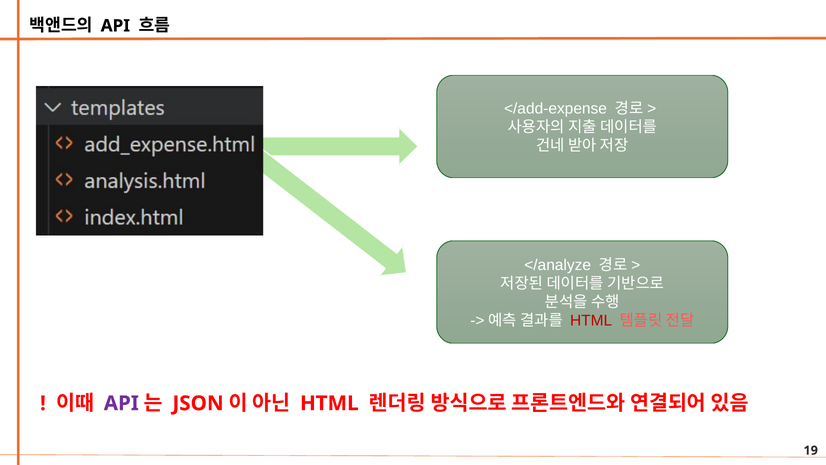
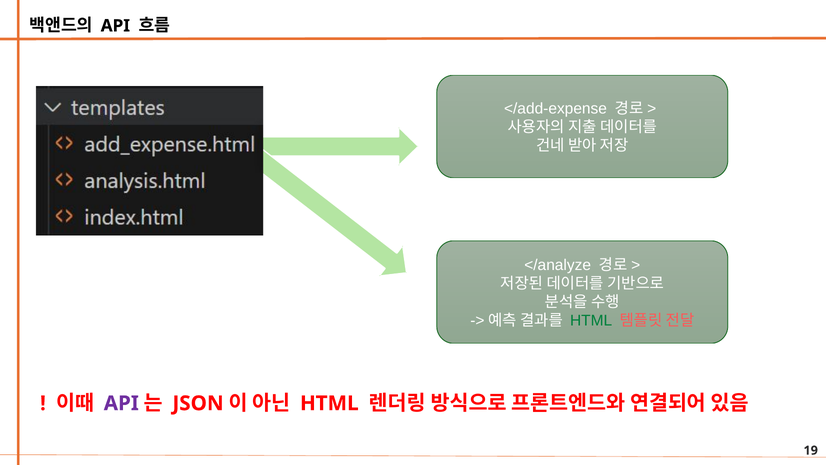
HTML at (591, 320) colour: red -> green
